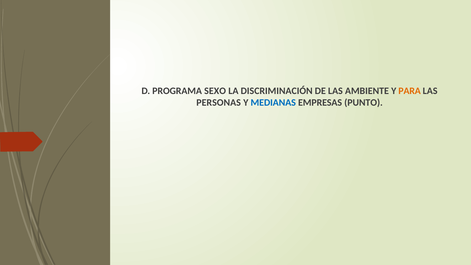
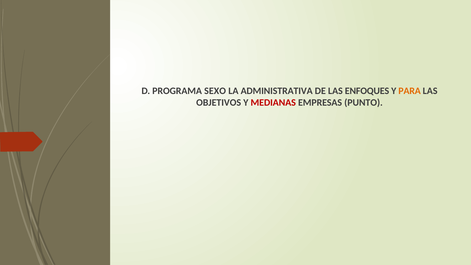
DISCRIMINACIÓN: DISCRIMINACIÓN -> ADMINISTRATIVA
AMBIENTE: AMBIENTE -> ENFOQUES
PERSONAS: PERSONAS -> OBJETIVOS
MEDIANAS colour: blue -> red
